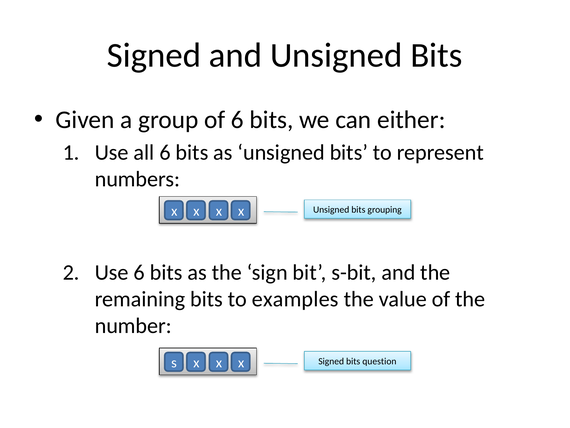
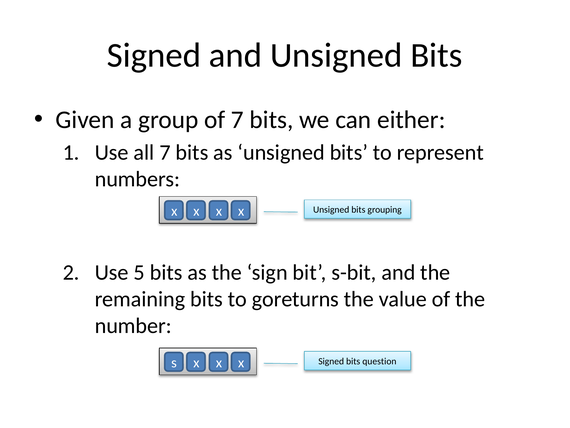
of 6: 6 -> 7
all 6: 6 -> 7
Use 6: 6 -> 5
examples: examples -> goreturns
